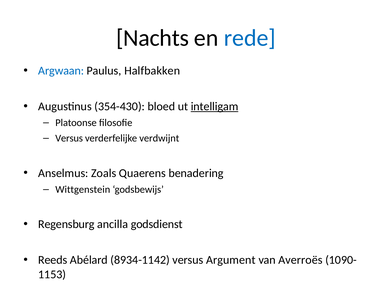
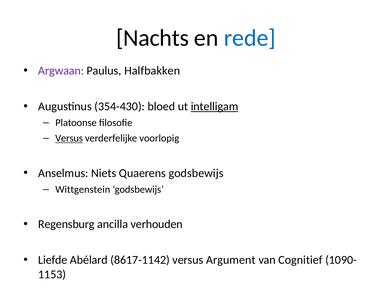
Argwaan colour: blue -> purple
Versus at (69, 138) underline: none -> present
verdwijnt: verdwijnt -> voorlopig
Zoals: Zoals -> Niets
Quaerens benadering: benadering -> godsbewijs
godsdienst: godsdienst -> verhouden
Reeds: Reeds -> Liefde
8934-1142: 8934-1142 -> 8617-1142
Averroës: Averroës -> Cognitief
